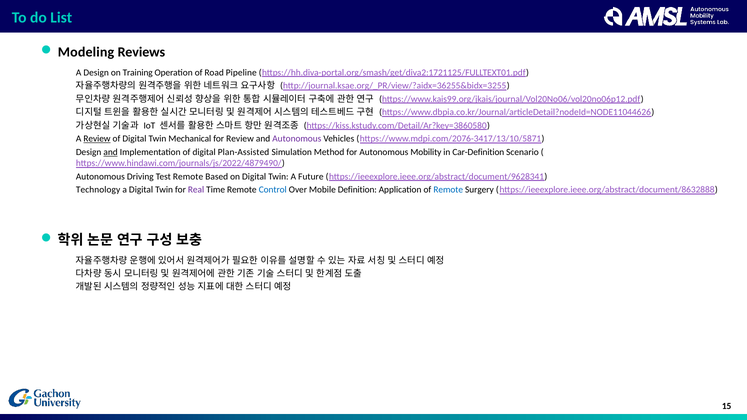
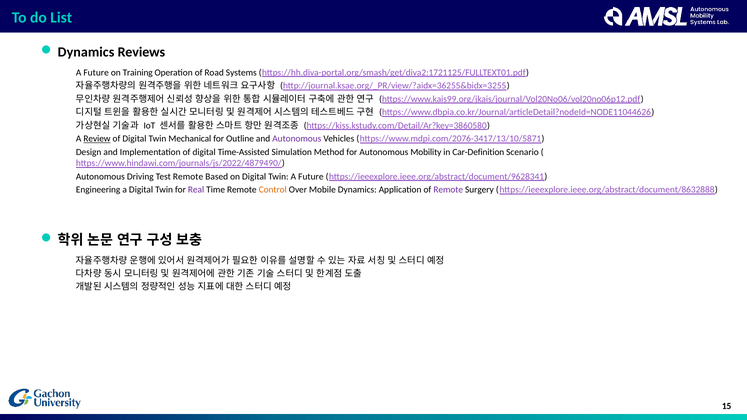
Modeling at (86, 52): Modeling -> Dynamics
Design at (96, 73): Design -> Future
Pipeline: Pipeline -> Systems
for Review: Review -> Outline
and at (111, 152) underline: present -> none
Plan-Assisted: Plan-Assisted -> Time-Assisted
Technology: Technology -> Engineering
Control colour: blue -> orange
Mobile Definition: Definition -> Dynamics
Remote at (448, 190) colour: blue -> purple
